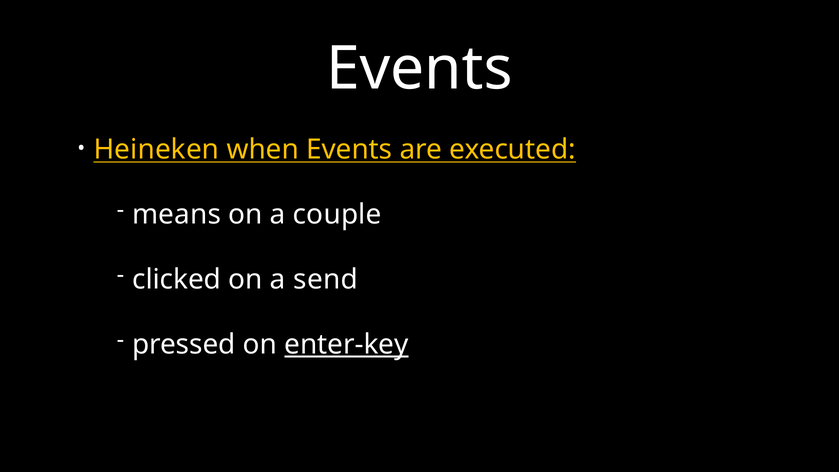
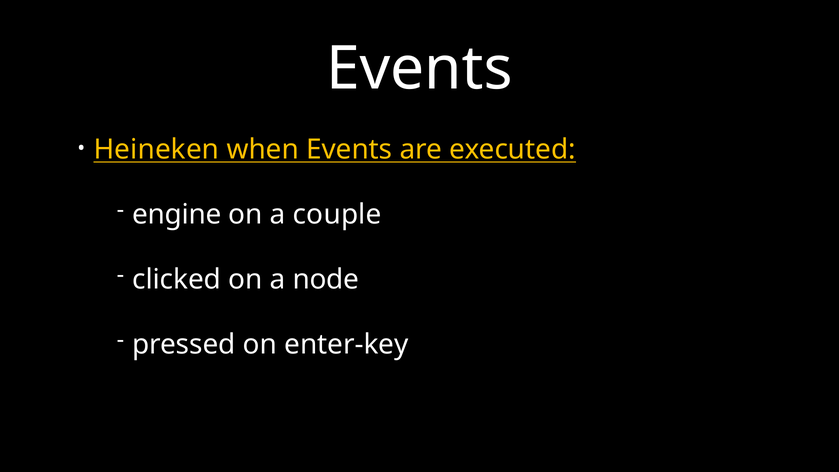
means: means -> engine
send: send -> node
enter-key underline: present -> none
